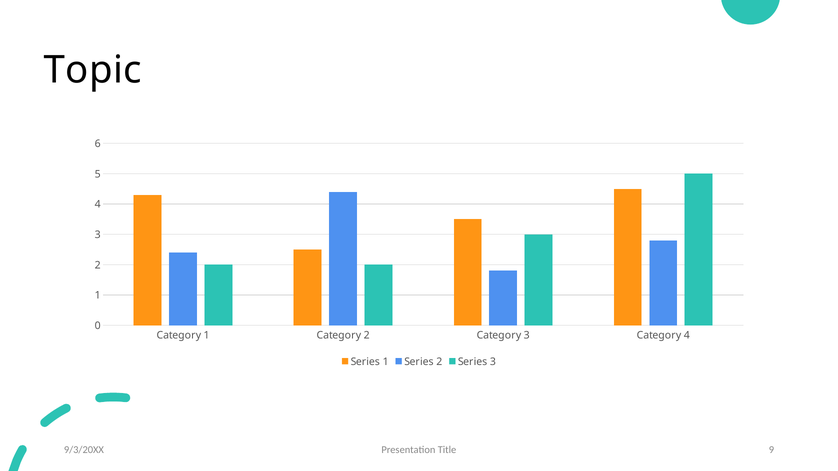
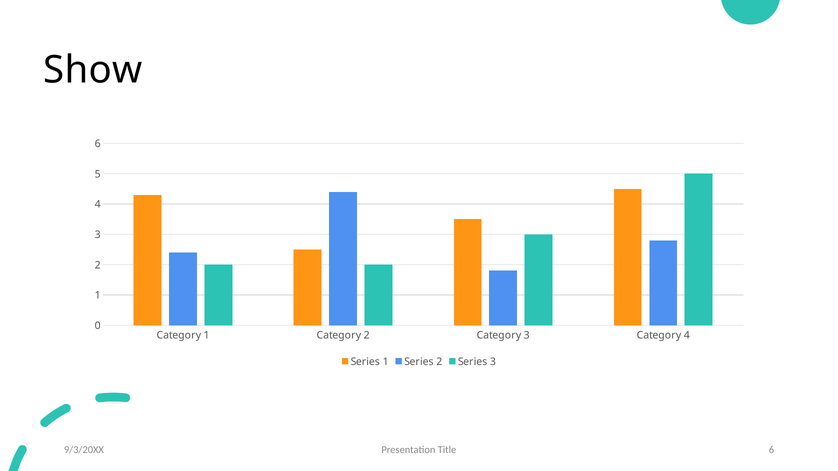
Topic: Topic -> Show
Title 9: 9 -> 6
